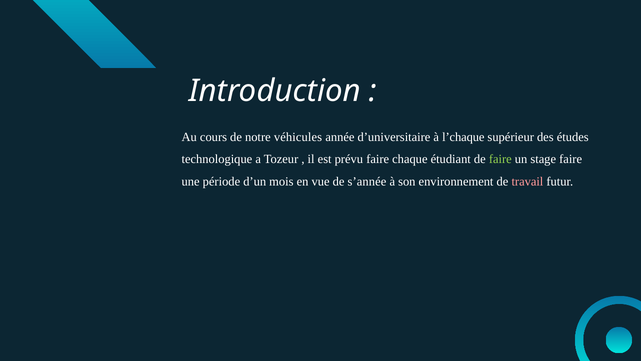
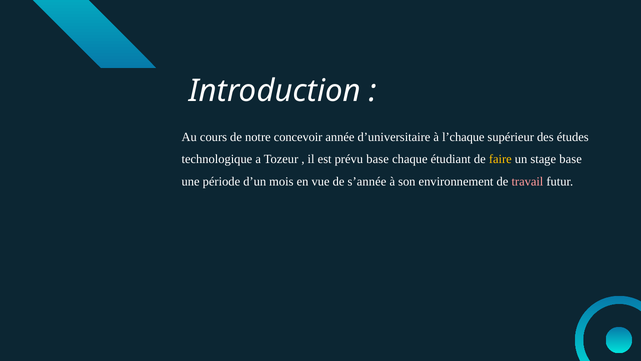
véhicules: véhicules -> concevoir
prévu faire: faire -> base
faire at (500, 159) colour: light green -> yellow
stage faire: faire -> base
